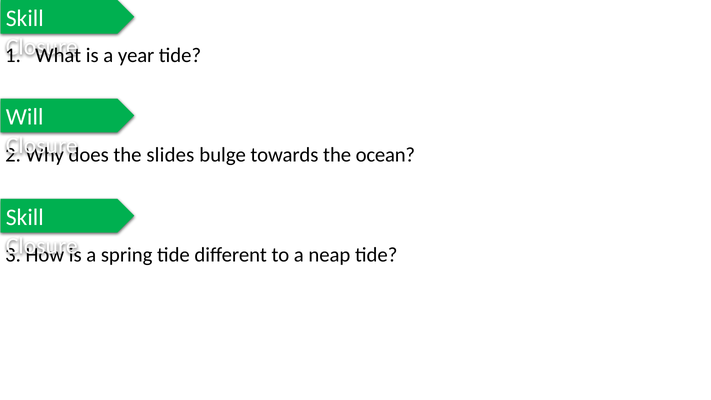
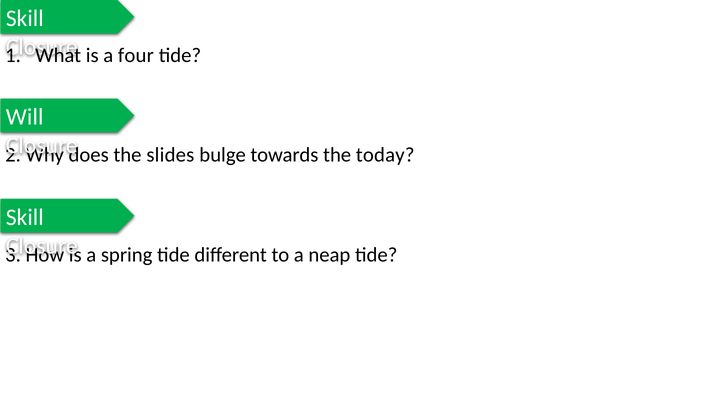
year: year -> four
ocean: ocean -> today
